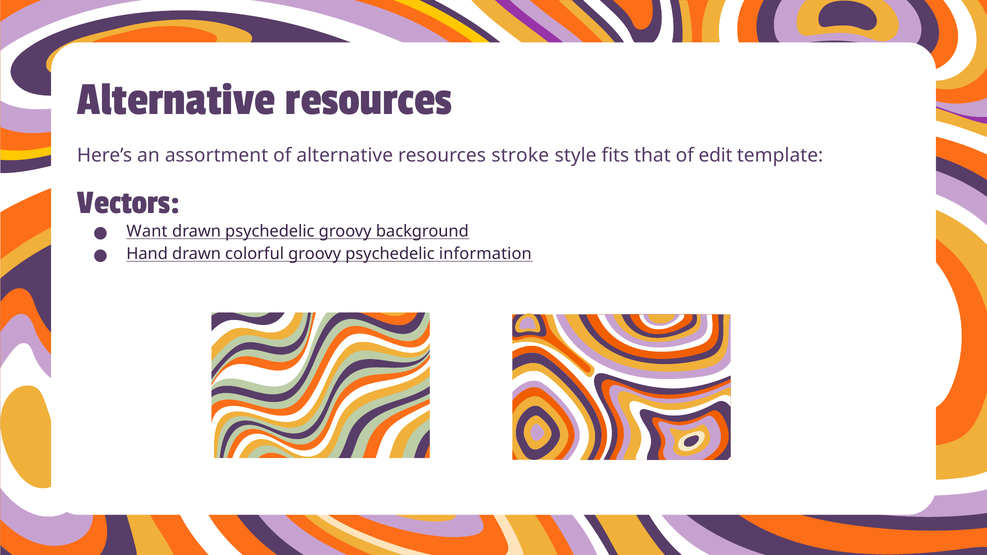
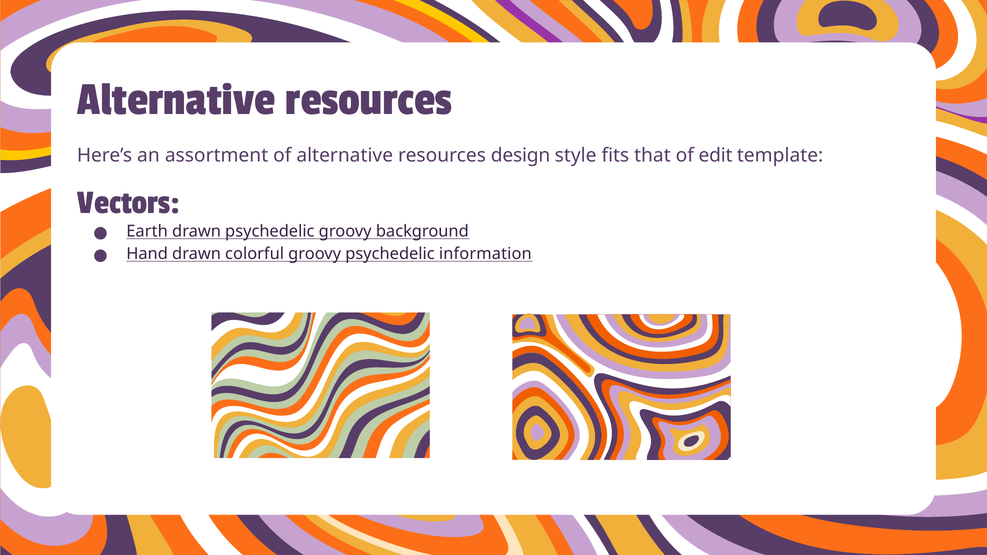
stroke: stroke -> design
Want: Want -> Earth
